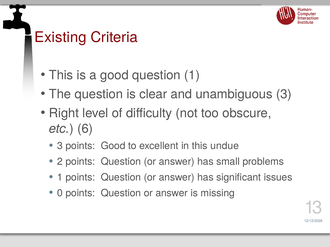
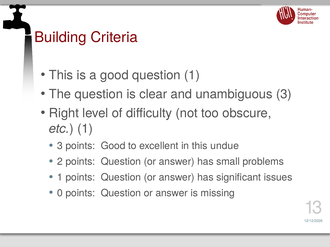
Existing: Existing -> Building
etc 6: 6 -> 1
